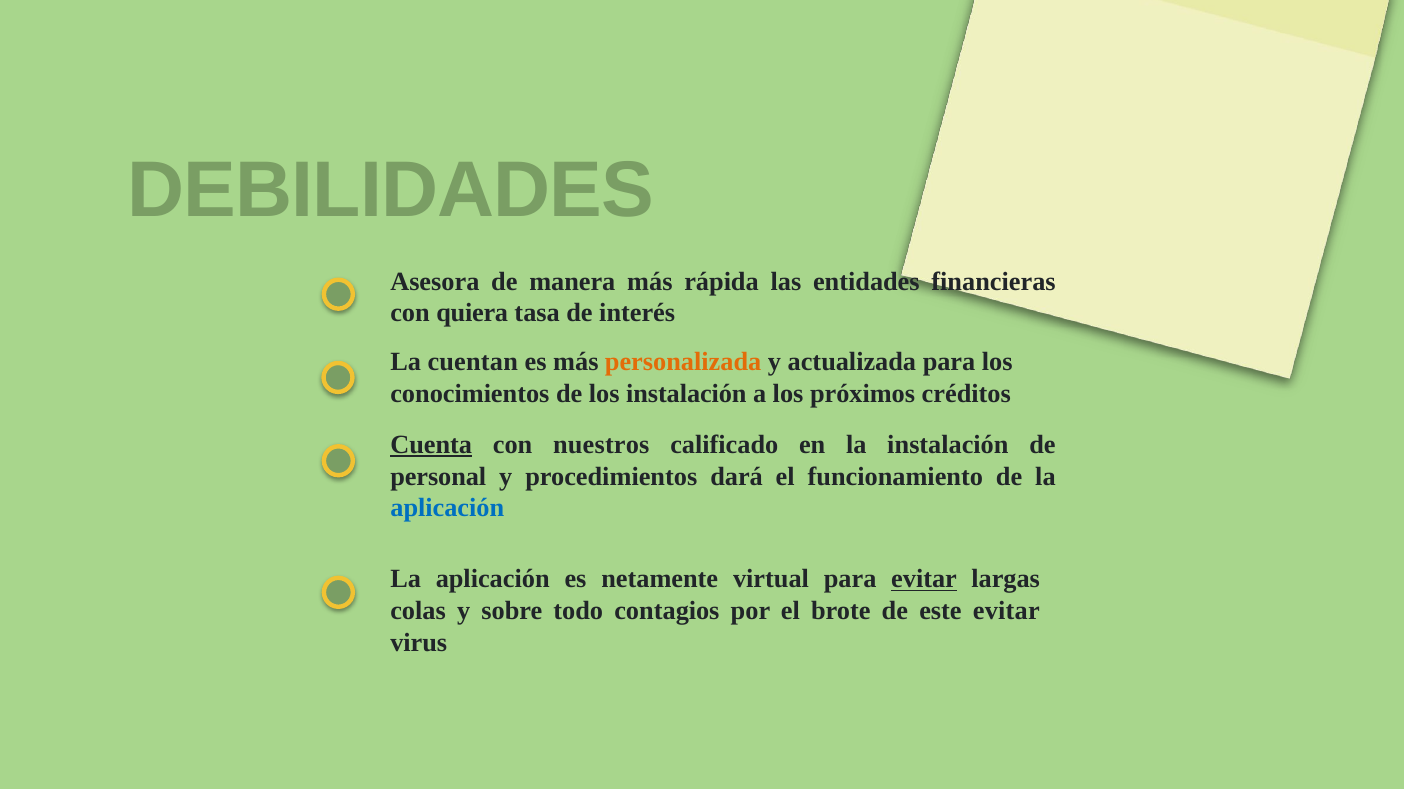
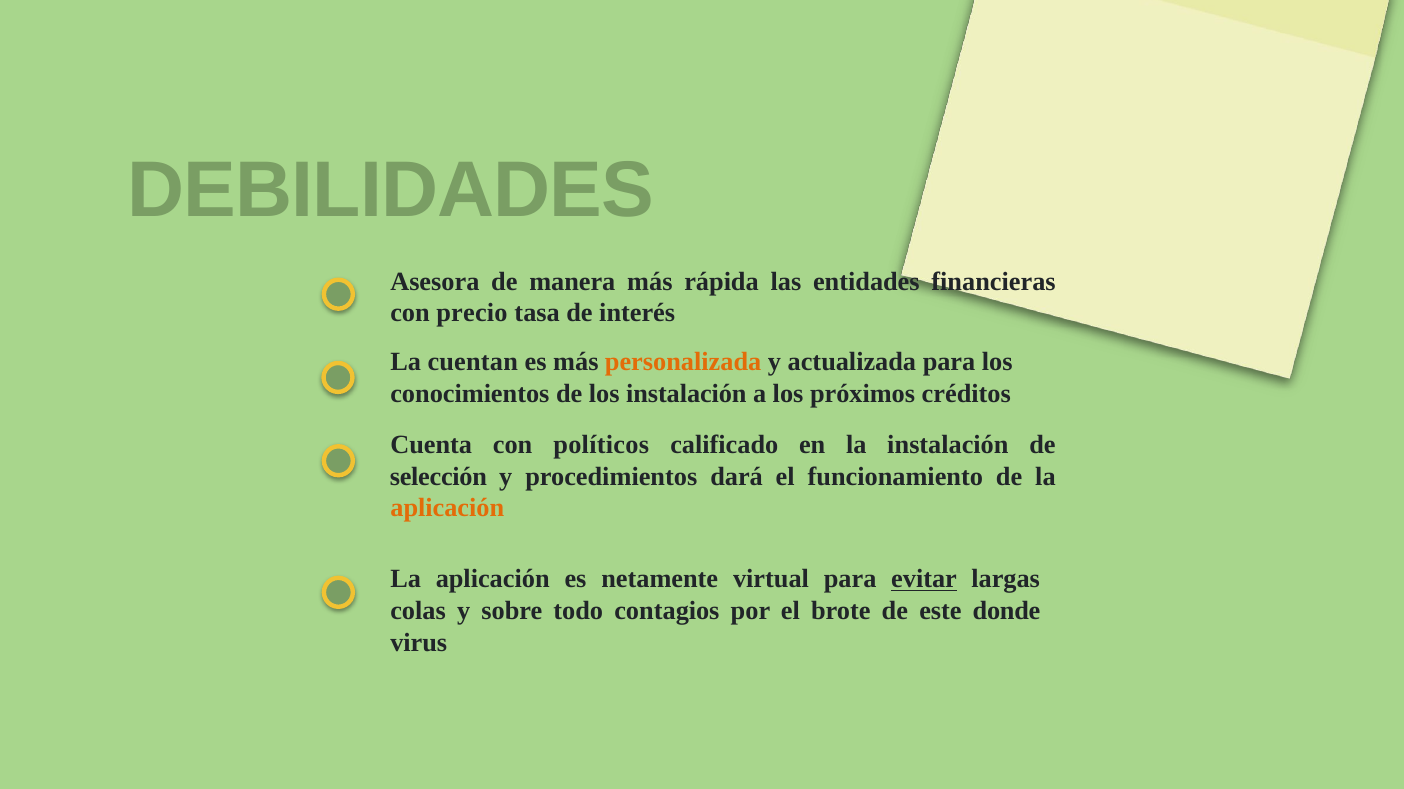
quiera: quiera -> precio
Cuenta underline: present -> none
nuestros: nuestros -> políticos
personal: personal -> selección
aplicación at (447, 508) colour: blue -> orange
este evitar: evitar -> donde
